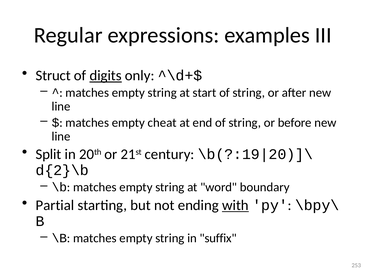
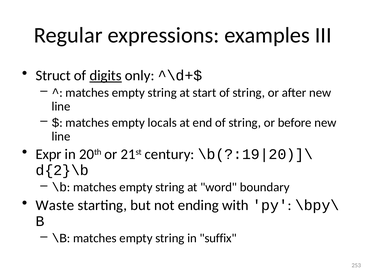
cheat: cheat -> locals
Split: Split -> Expr
Partial: Partial -> Waste
with underline: present -> none
